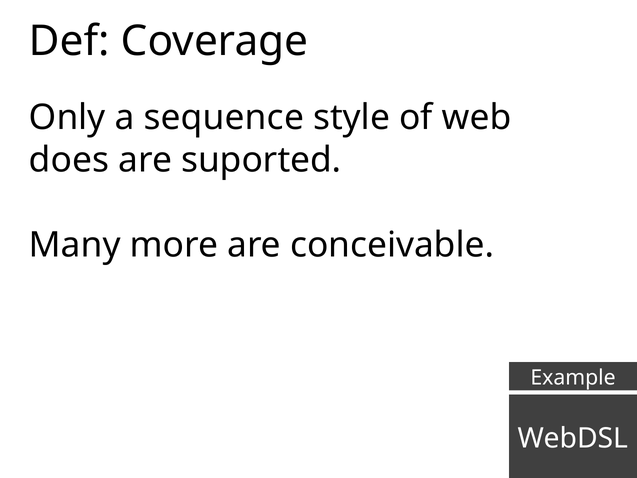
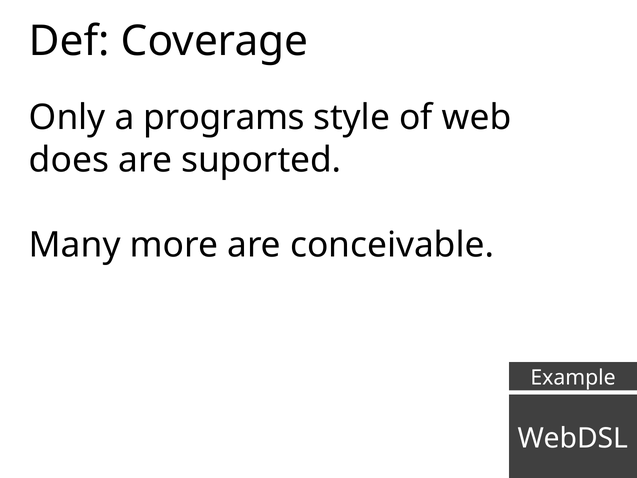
sequence: sequence -> programs
